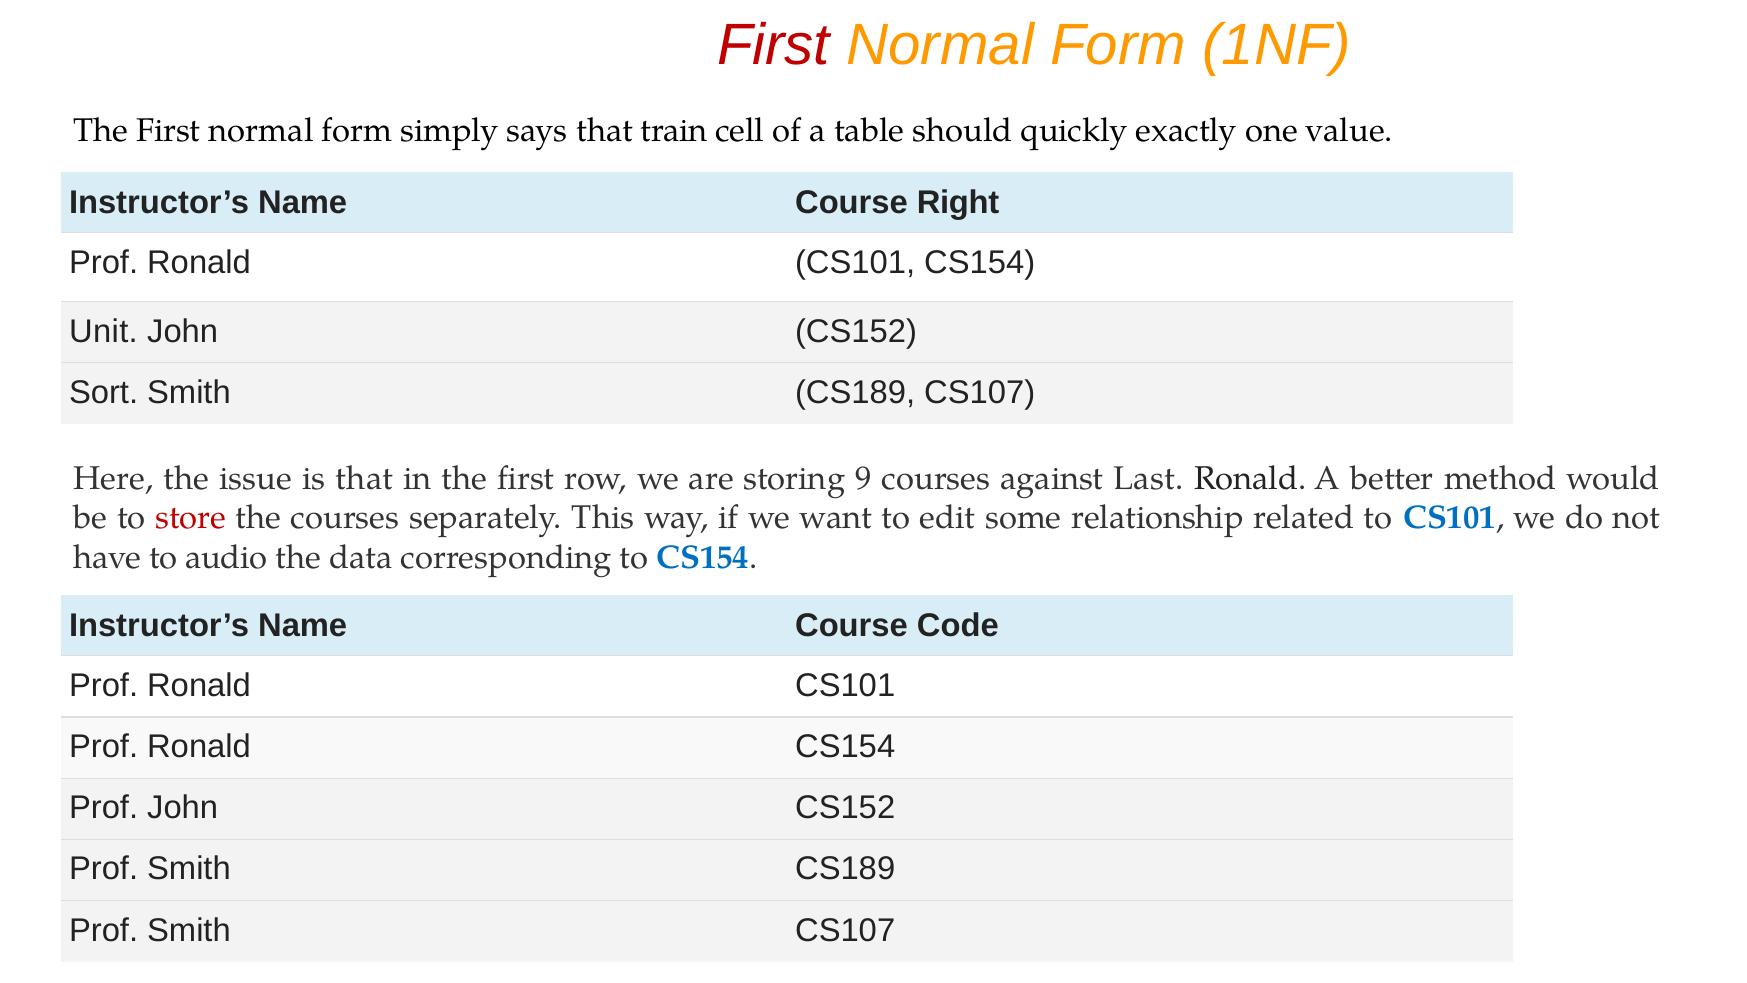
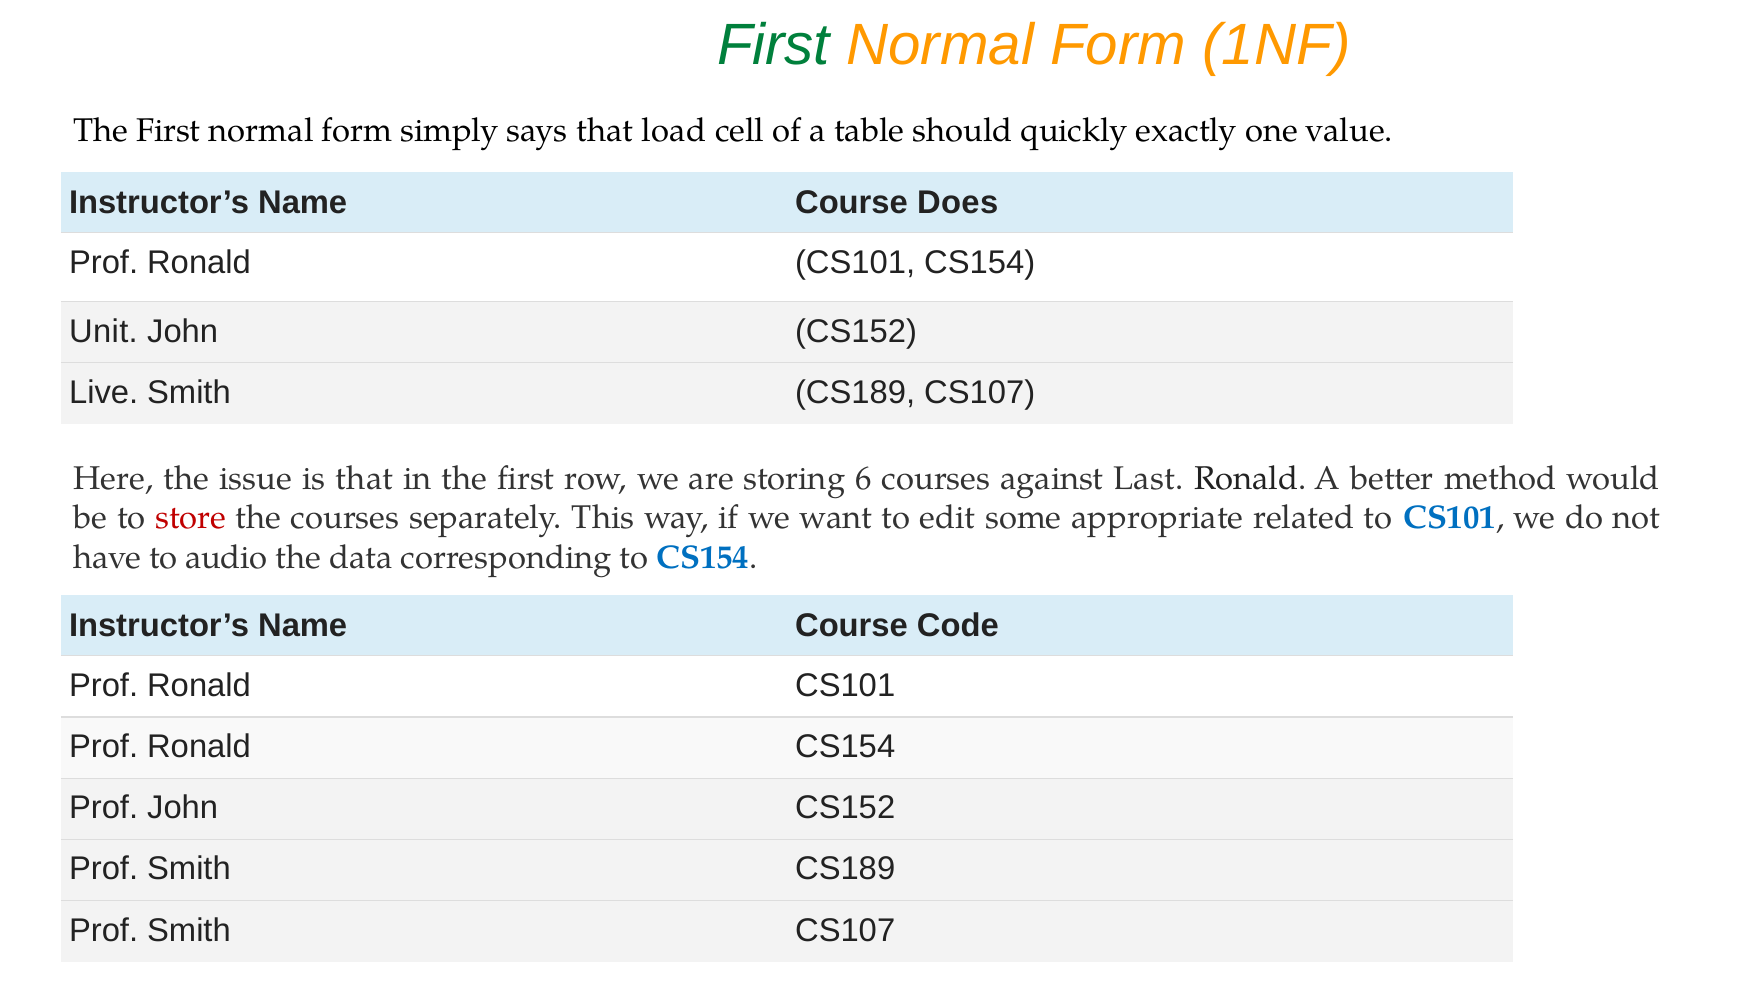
First at (774, 45) colour: red -> green
train: train -> load
Right: Right -> Does
Sort: Sort -> Live
9: 9 -> 6
relationship: relationship -> appropriate
